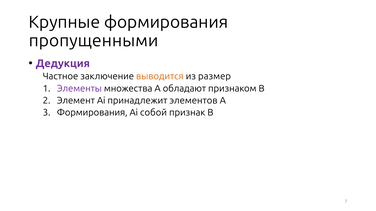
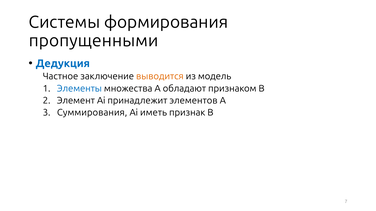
Крупные: Крупные -> Системы
Дедукция colour: purple -> blue
размер: размер -> модель
Элементы colour: purple -> blue
Формирования at (92, 113): Формирования -> Суммирования
собой: собой -> иметь
